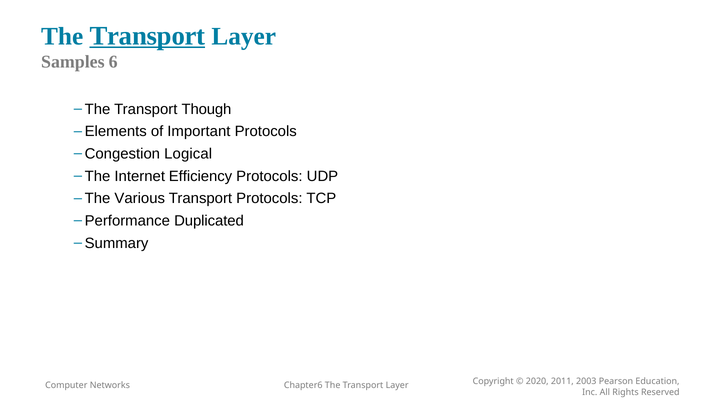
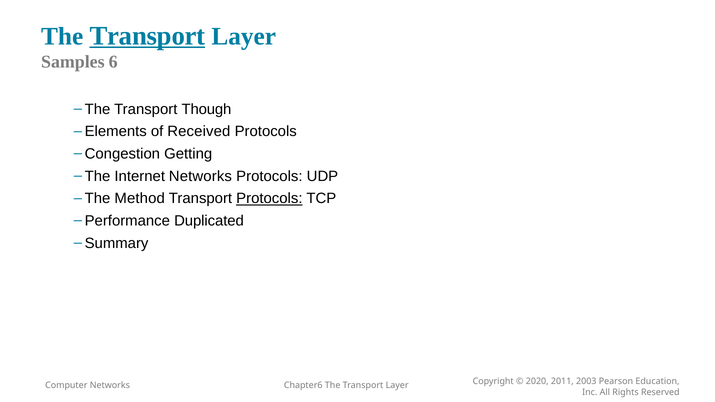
Important: Important -> Received
Logical: Logical -> Getting
Internet Efficiency: Efficiency -> Networks
Various: Various -> Method
Protocols at (269, 199) underline: none -> present
